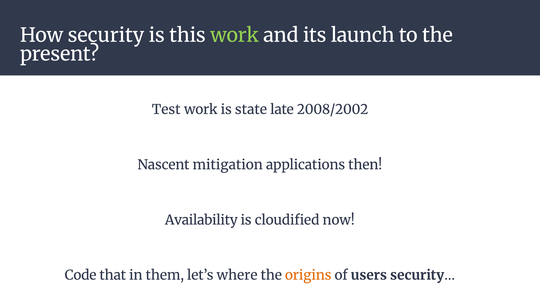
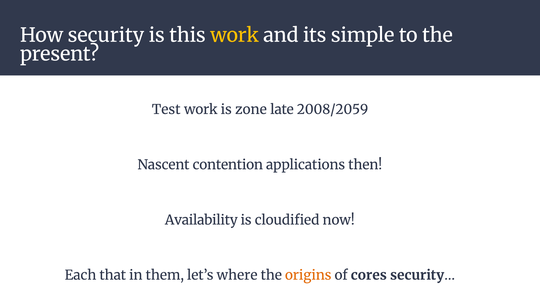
work at (235, 35) colour: light green -> yellow
launch: launch -> simple
state: state -> zone
2008/2002: 2008/2002 -> 2008/2059
mitigation: mitigation -> contention
Code: Code -> Each
users: users -> cores
